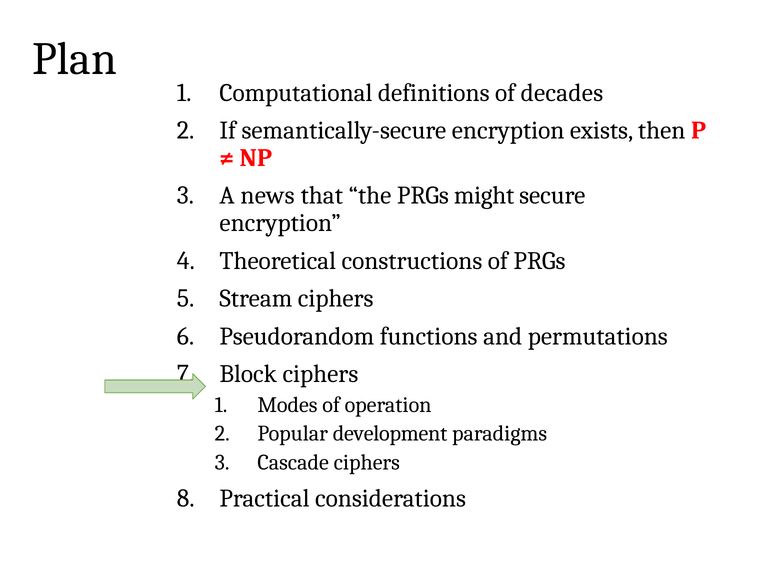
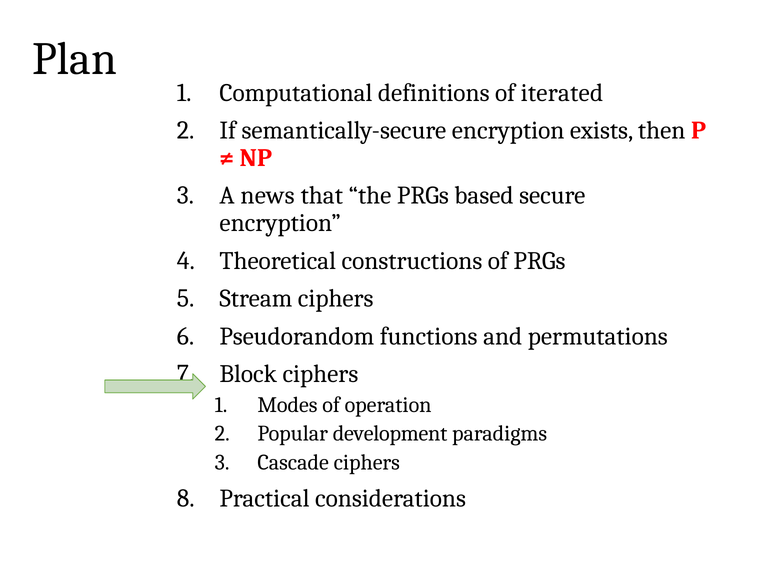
decades: decades -> iterated
might: might -> based
